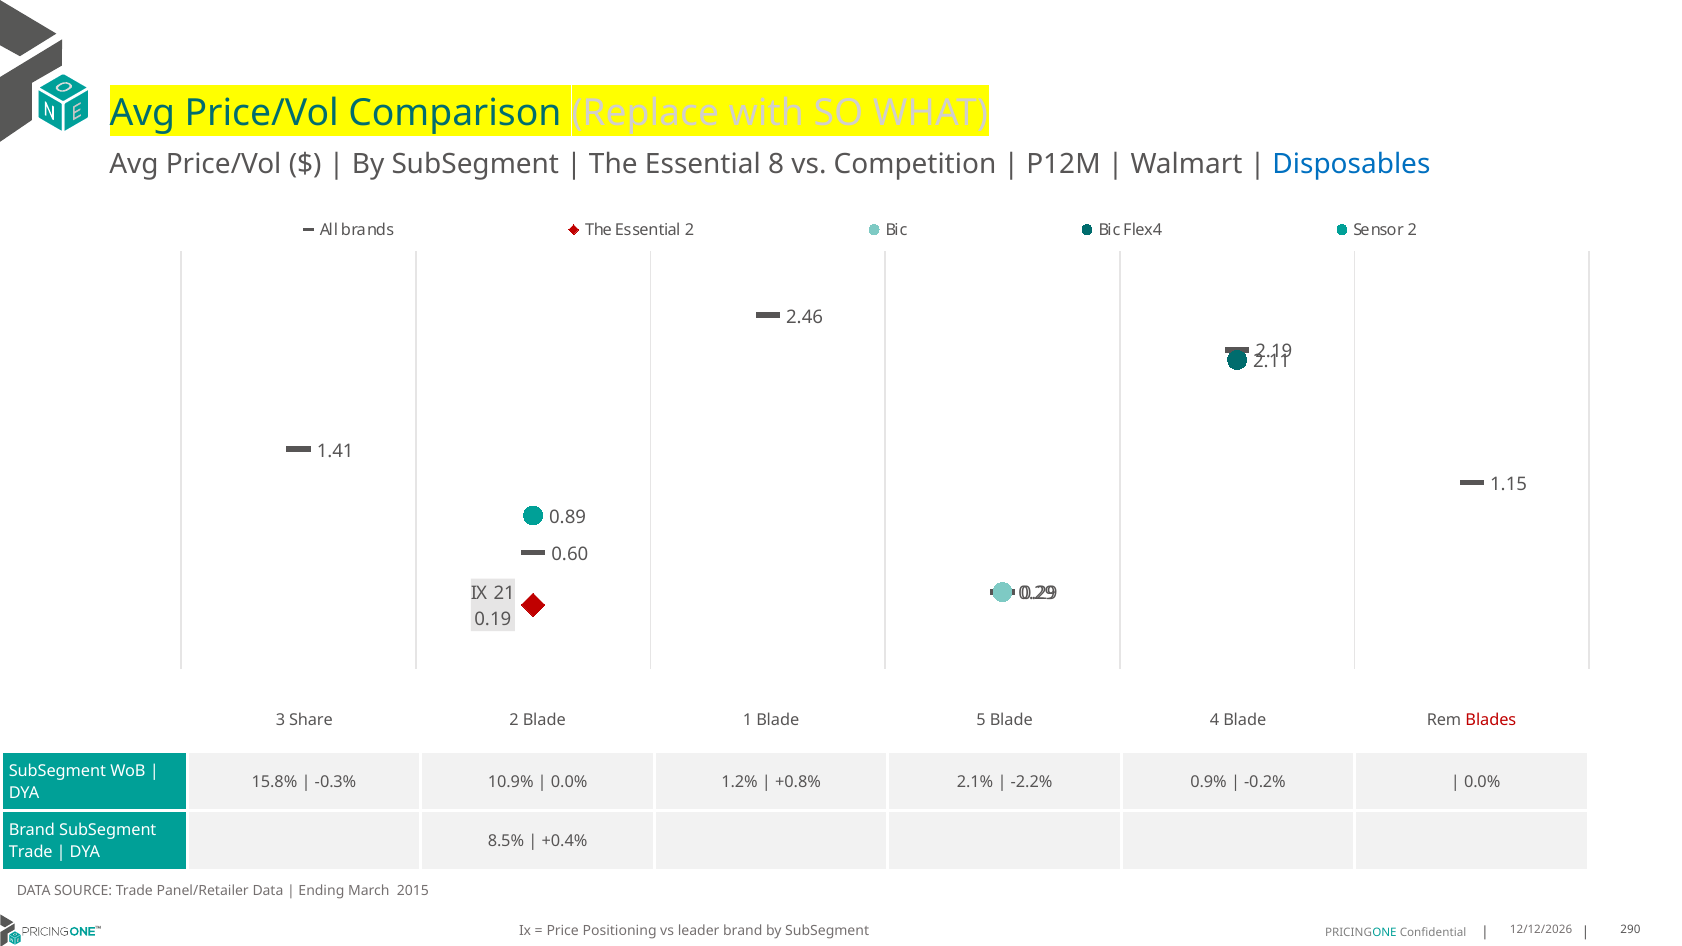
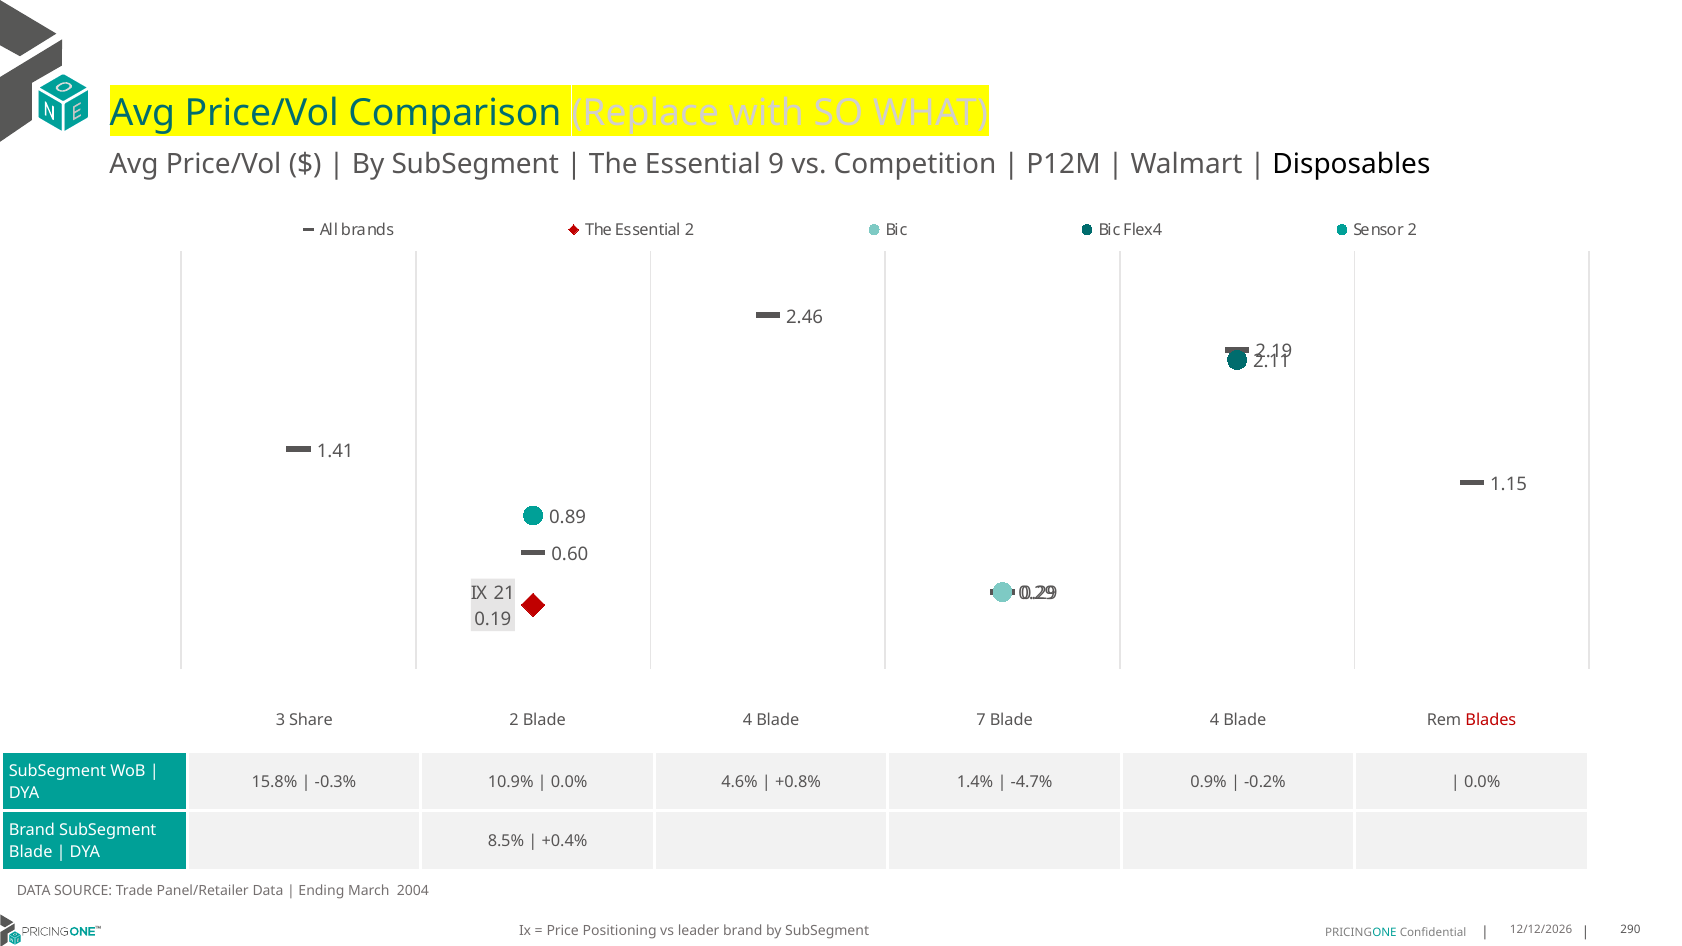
8: 8 -> 9
Disposables colour: blue -> black
2 Blade 1: 1 -> 4
5: 5 -> 7
1.2%: 1.2% -> 4.6%
2.1%: 2.1% -> 1.4%
-2.2%: -2.2% -> -4.7%
Trade at (31, 853): Trade -> Blade
2015: 2015 -> 2004
